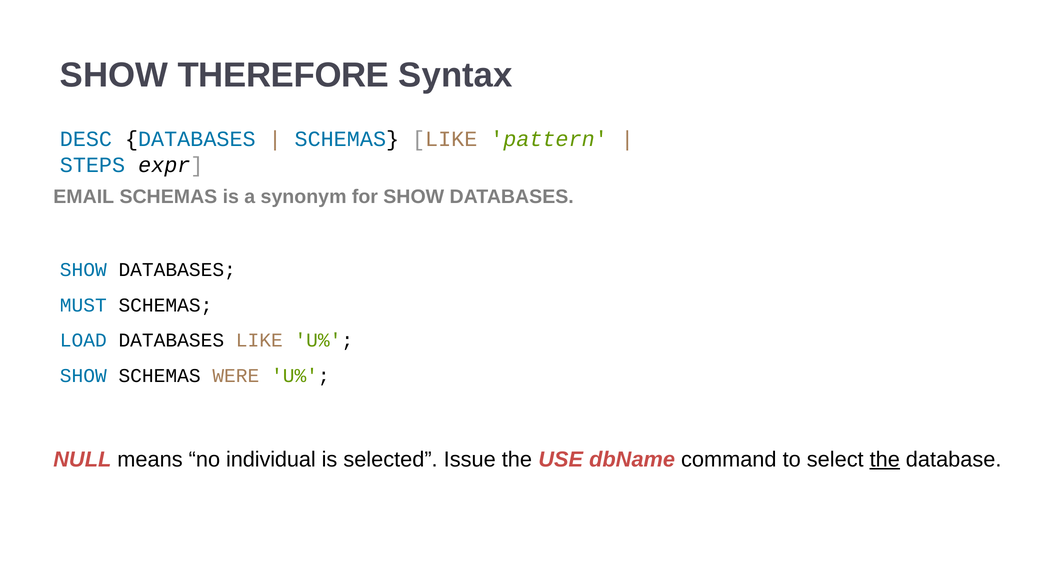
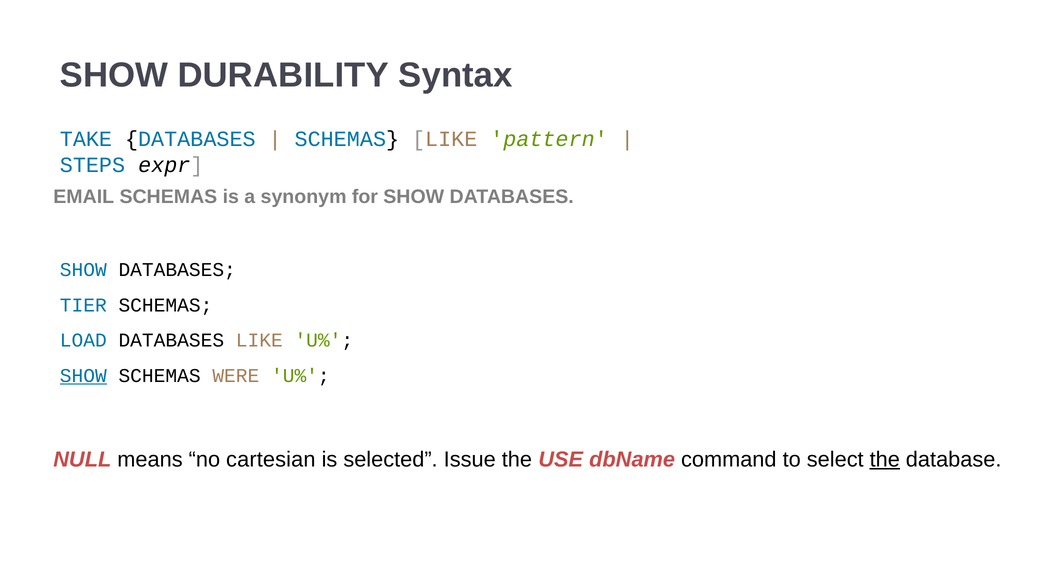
THEREFORE: THEREFORE -> DURABILITY
DESC: DESC -> TAKE
MUST: MUST -> TIER
SHOW at (83, 375) underline: none -> present
individual: individual -> cartesian
